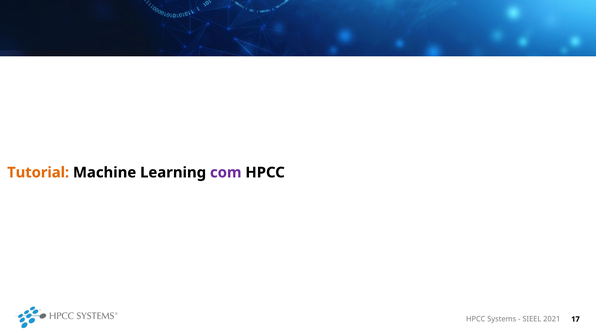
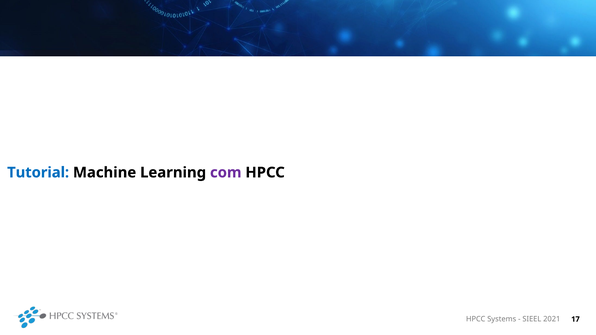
Tutorial colour: orange -> blue
